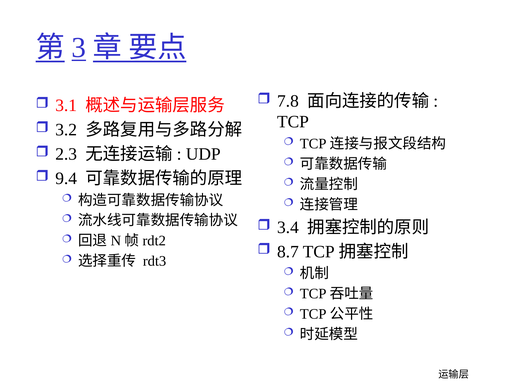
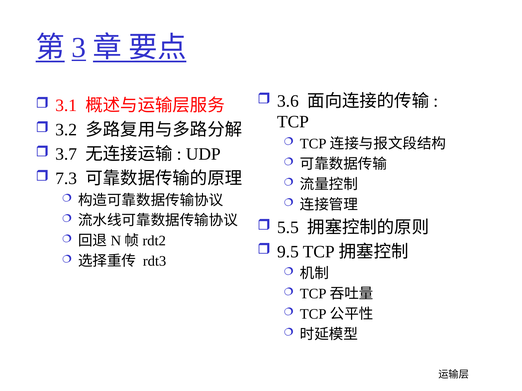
7.8: 7.8 -> 3.6
2.3: 2.3 -> 3.7
9.4: 9.4 -> 7.3
3.4: 3.4 -> 5.5
8.7: 8.7 -> 9.5
